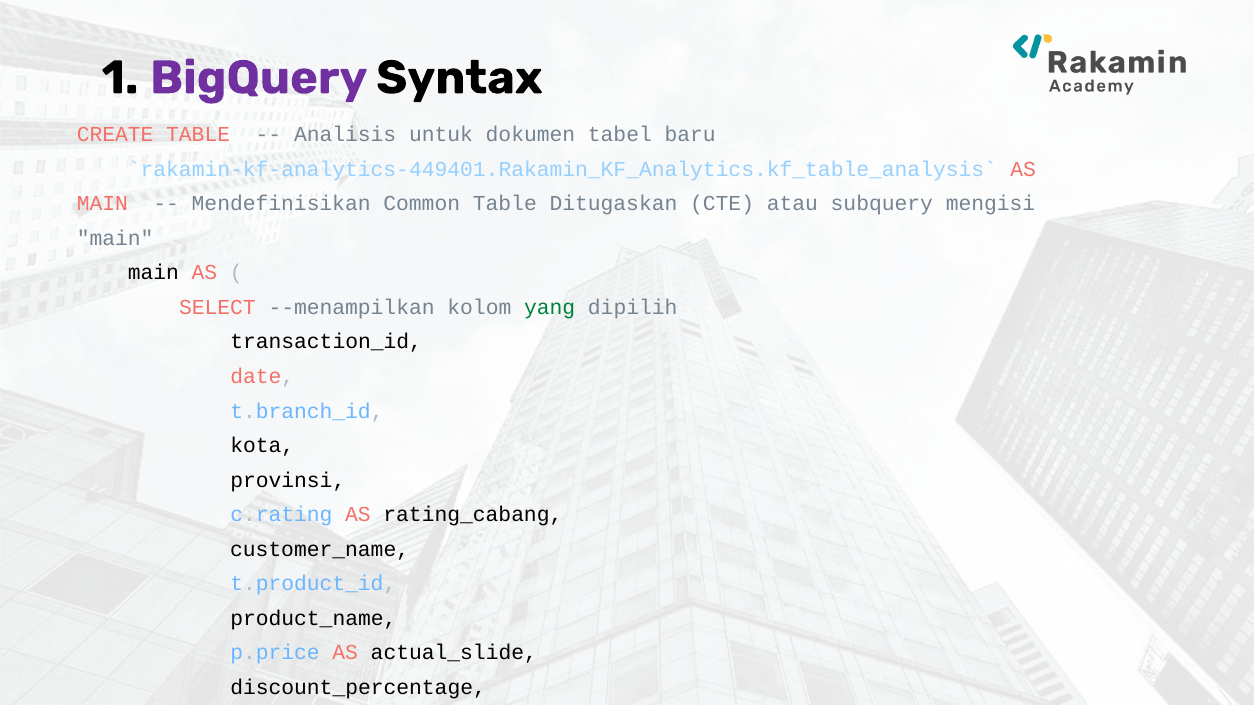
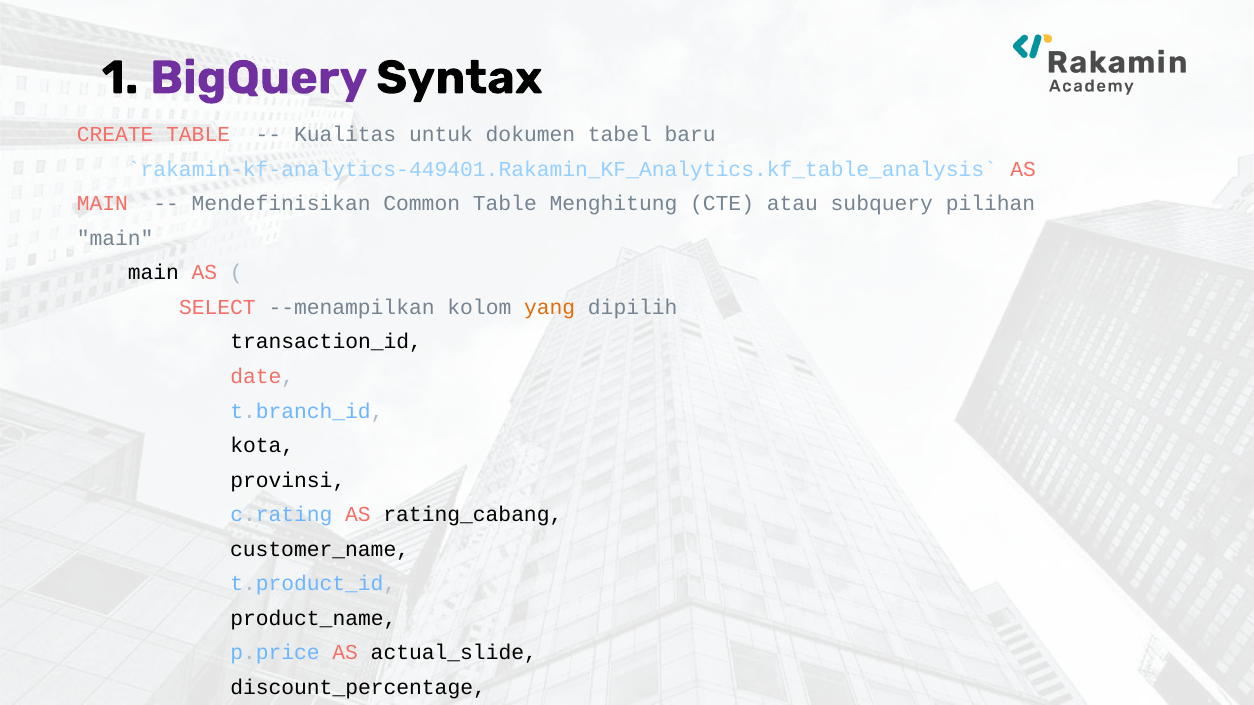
Analisis: Analisis -> Kualitas
Ditugaskan: Ditugaskan -> Menghitung
mengisi: mengisi -> pilihan
yang colour: green -> orange
